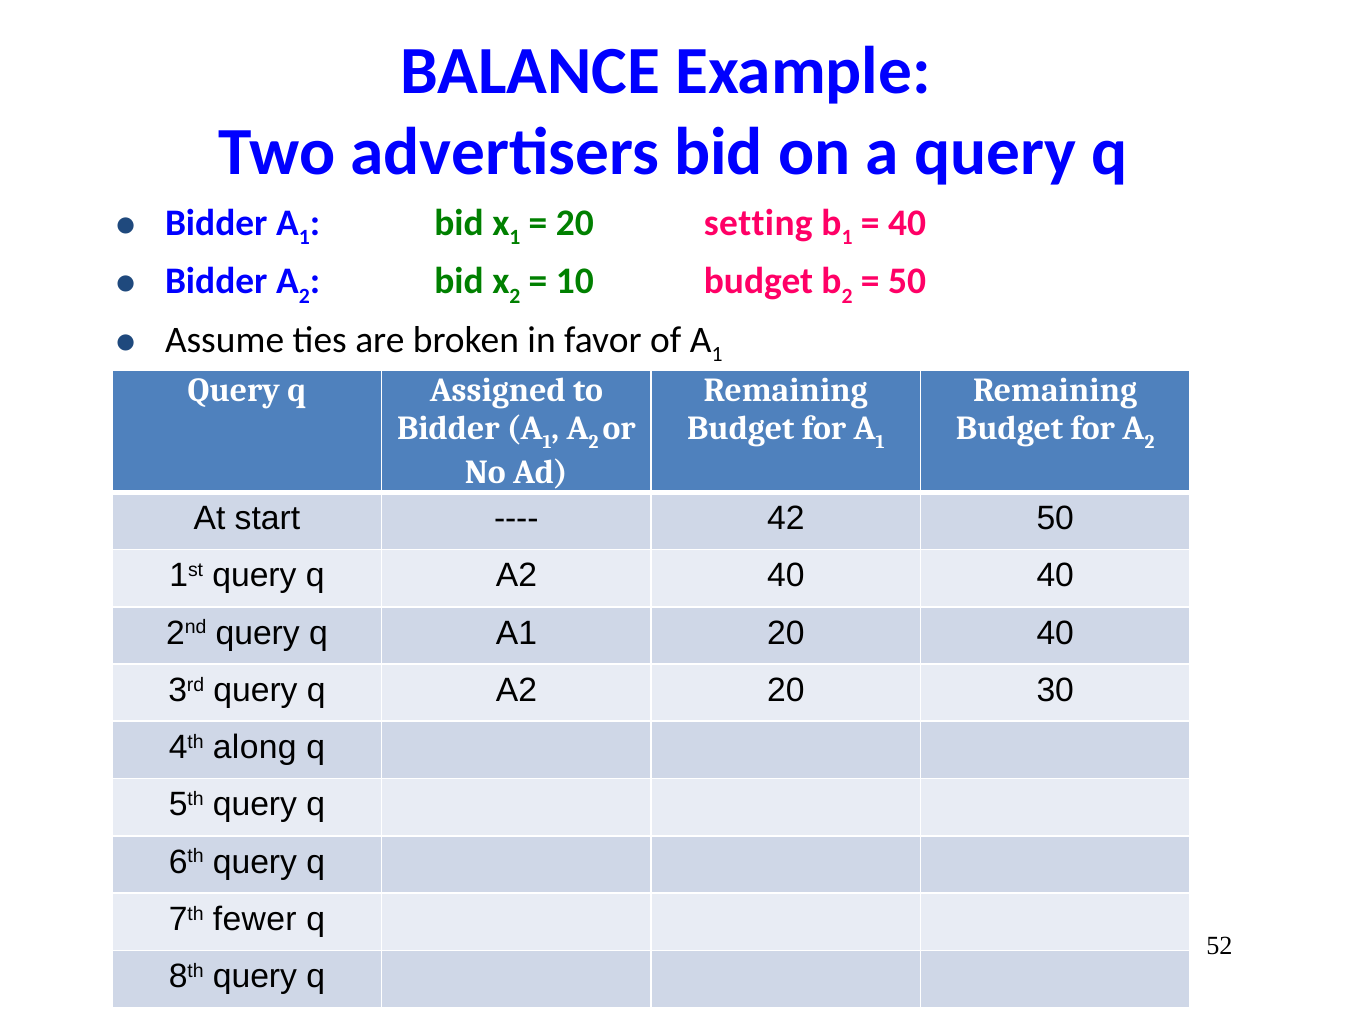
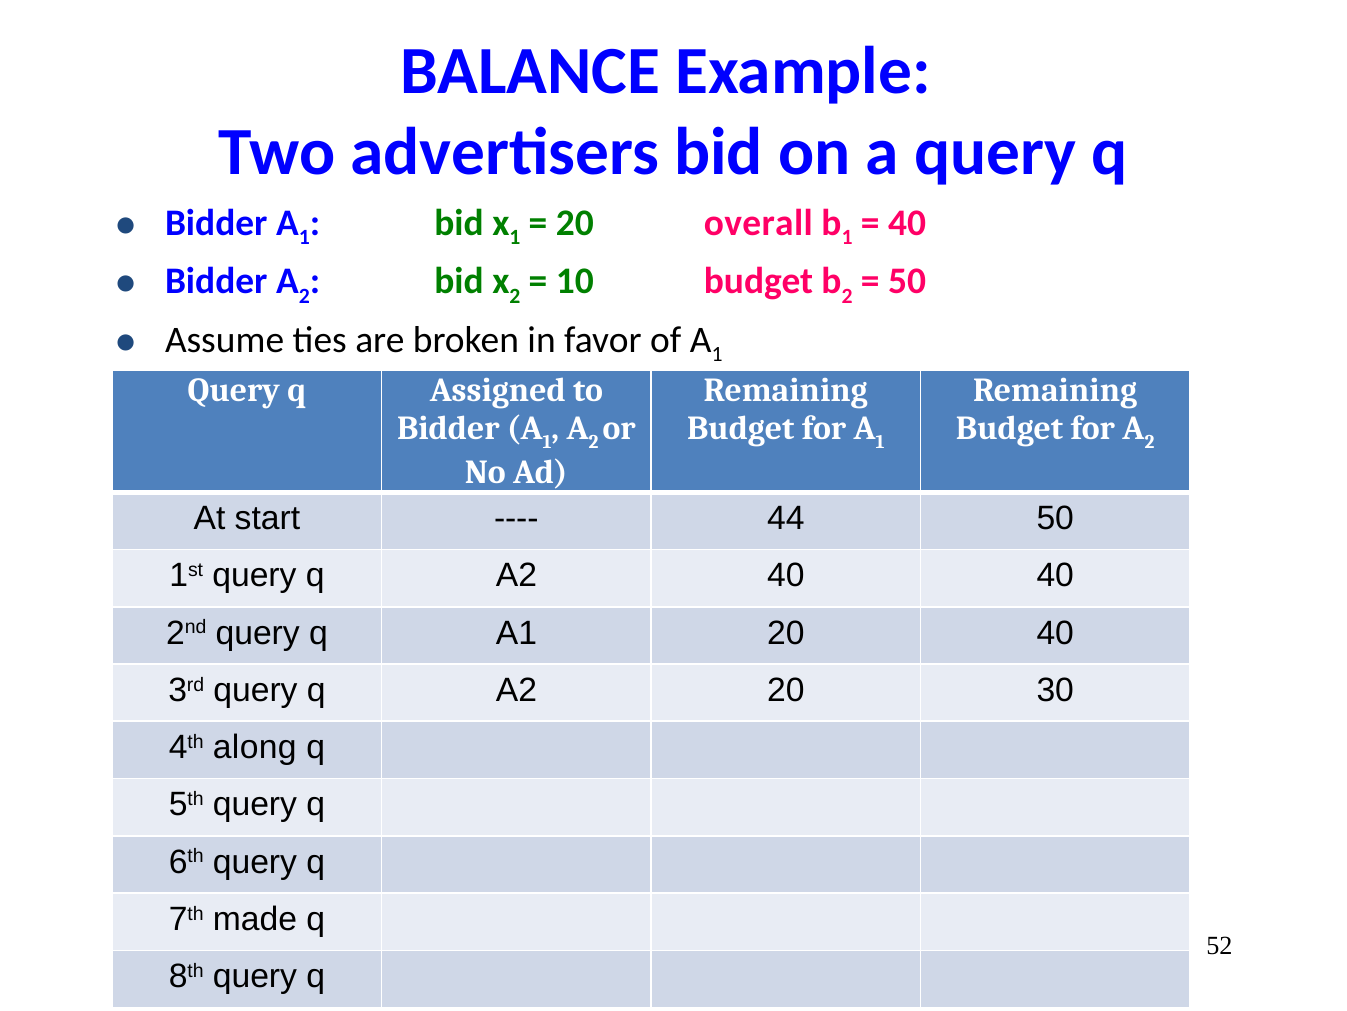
setting: setting -> overall
42: 42 -> 44
fewer: fewer -> made
